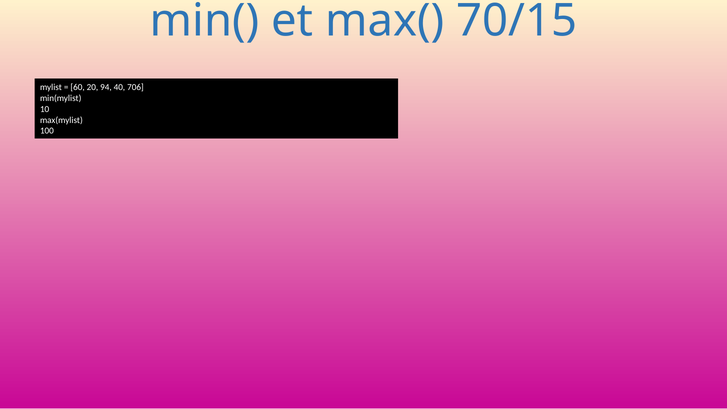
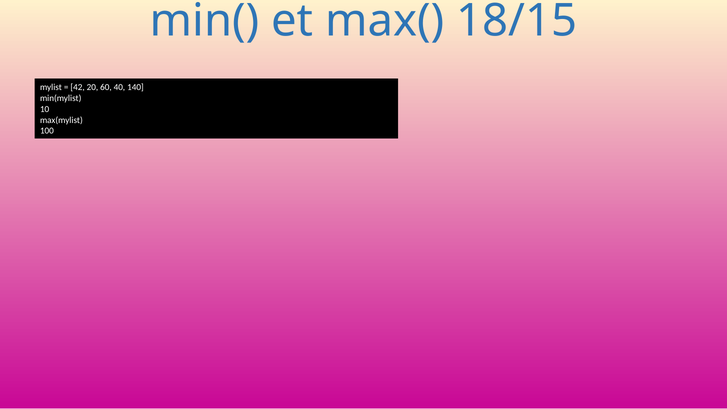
70/15: 70/15 -> 18/15
60: 60 -> 42
94: 94 -> 60
706: 706 -> 140
